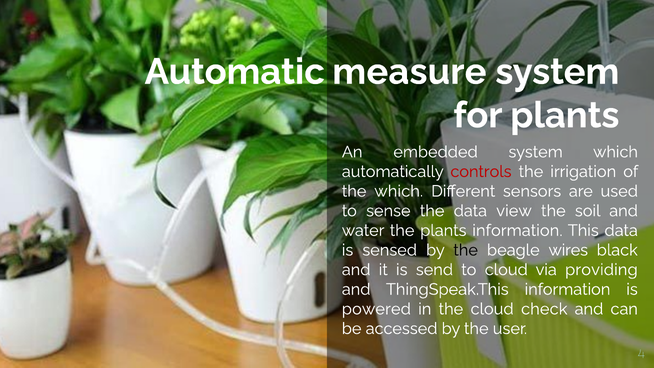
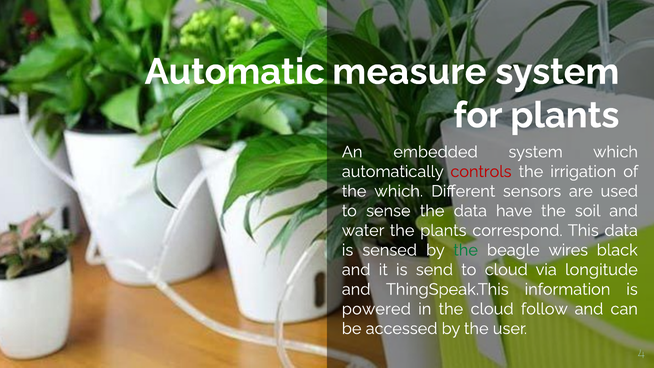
view: view -> have
plants information: information -> correspond
the at (466, 250) colour: black -> green
providing: providing -> longitude
check: check -> follow
